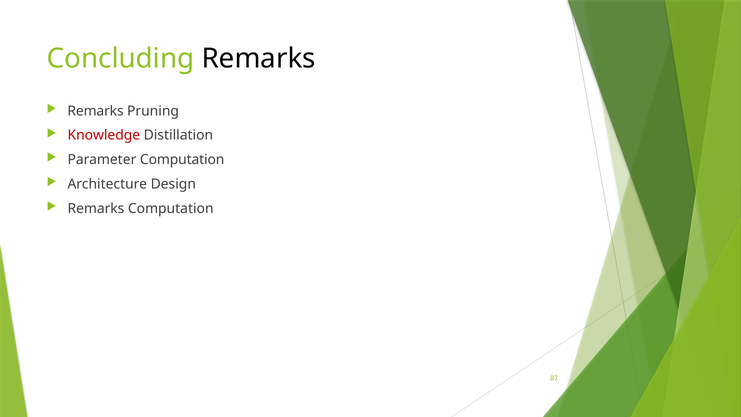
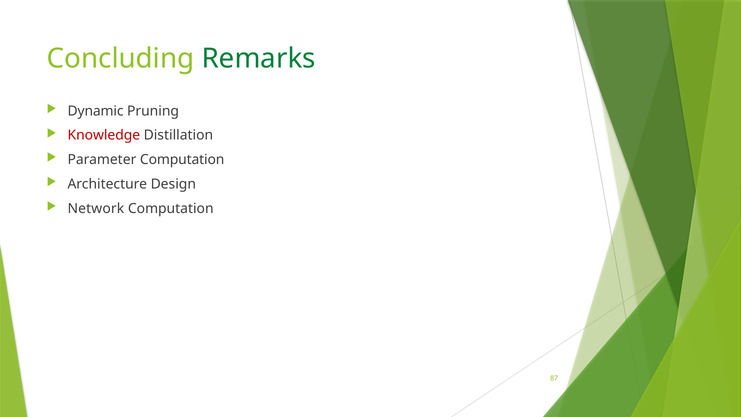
Remarks at (259, 58) colour: black -> green
Remarks at (96, 111): Remarks -> Dynamic
Remarks at (96, 208): Remarks -> Network
